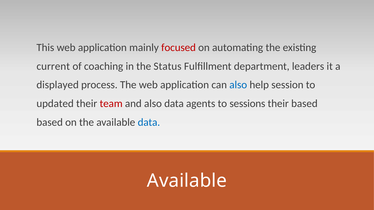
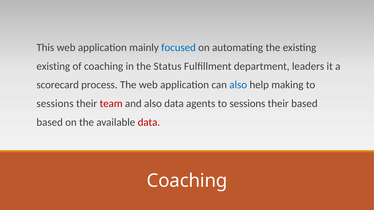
focused colour: red -> blue
current at (53, 66): current -> existing
displayed: displayed -> scorecard
session: session -> making
updated at (55, 104): updated -> sessions
data at (149, 122) colour: blue -> red
Available at (187, 181): Available -> Coaching
